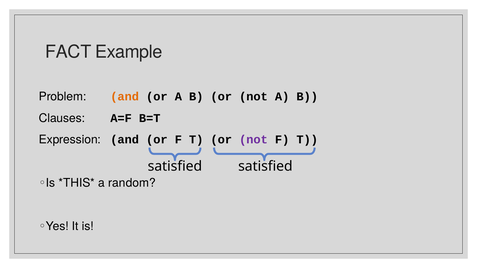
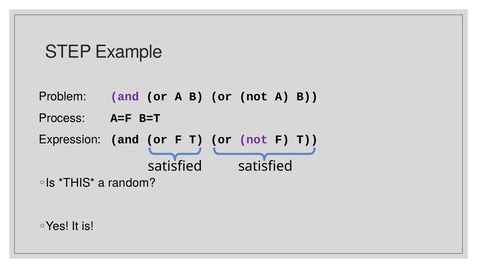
FACT: FACT -> STEP
and at (125, 97) colour: orange -> purple
Clauses: Clauses -> Process
